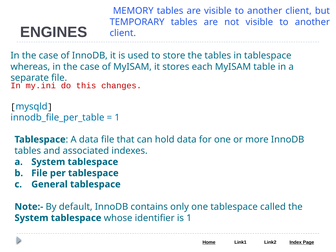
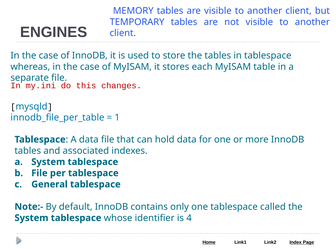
is 1: 1 -> 4
